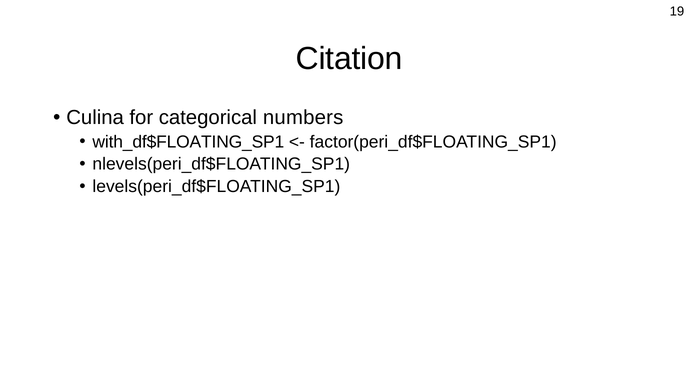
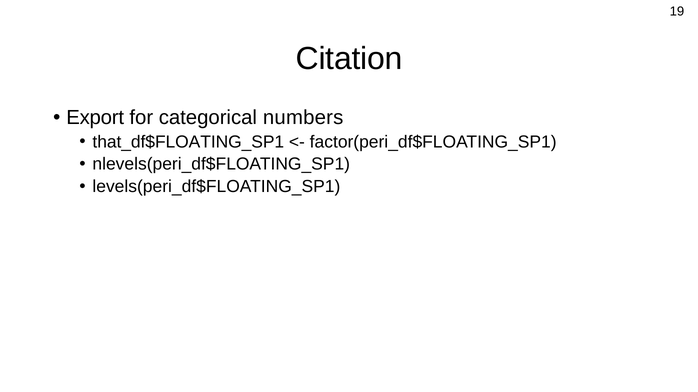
Culina: Culina -> Export
with_df$FLOATING_SP1: with_df$FLOATING_SP1 -> that_df$FLOATING_SP1
